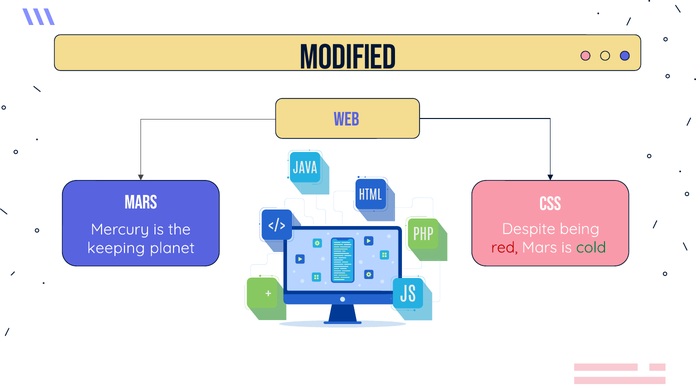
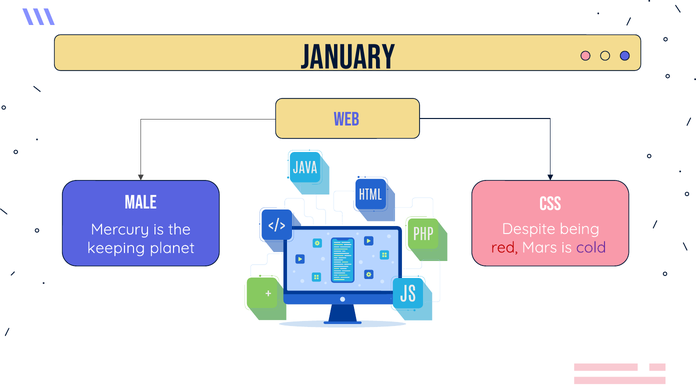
MODIFIED: MODIFIED -> JANUARY
MARS at (141, 202): MARS -> MALE
cold colour: green -> purple
